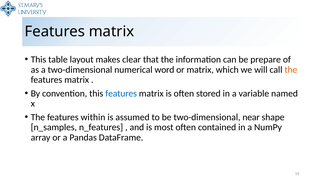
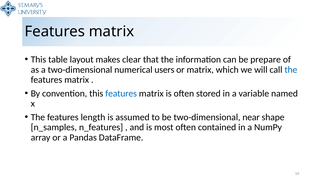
word: word -> users
the at (291, 70) colour: orange -> blue
within: within -> length
